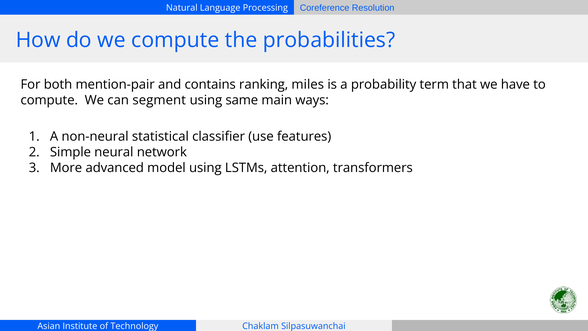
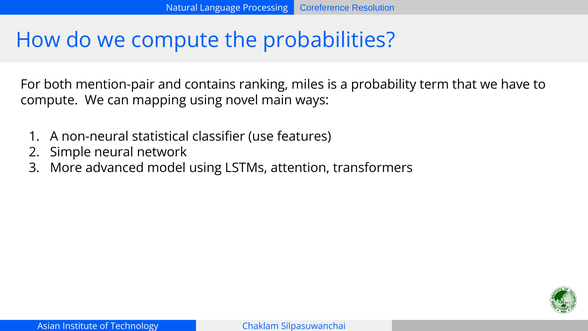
segment: segment -> mapping
same: same -> novel
